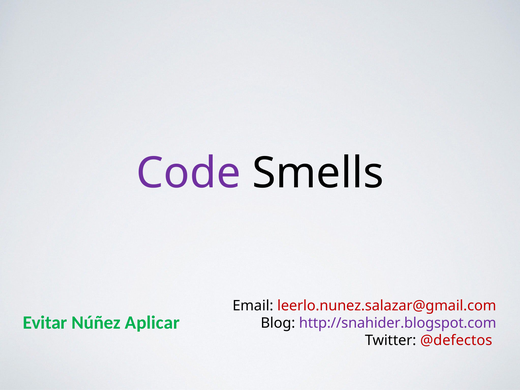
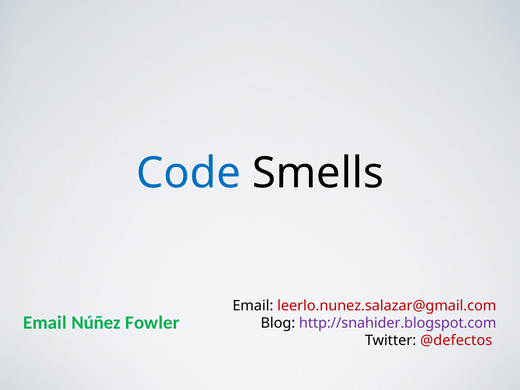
Code colour: purple -> blue
Evitar at (45, 323): Evitar -> Email
Aplicar: Aplicar -> Fowler
